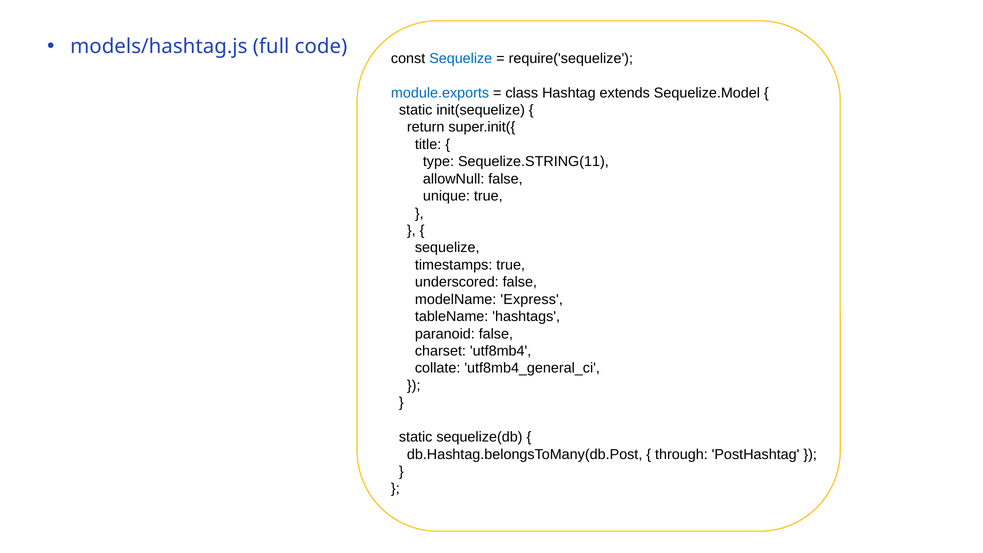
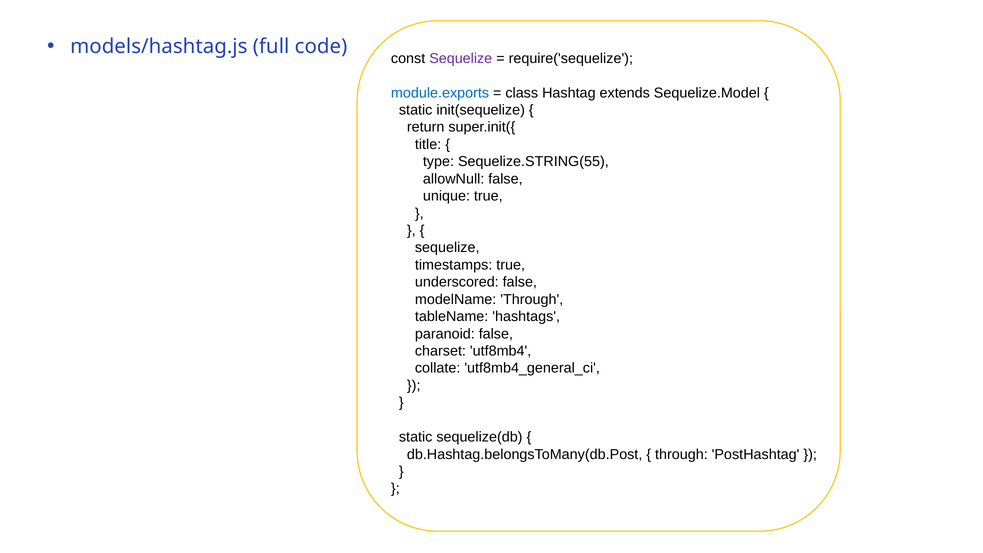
Sequelize at (461, 58) colour: blue -> purple
Sequelize.STRING(11: Sequelize.STRING(11 -> Sequelize.STRING(55
modelName Express: Express -> Through
